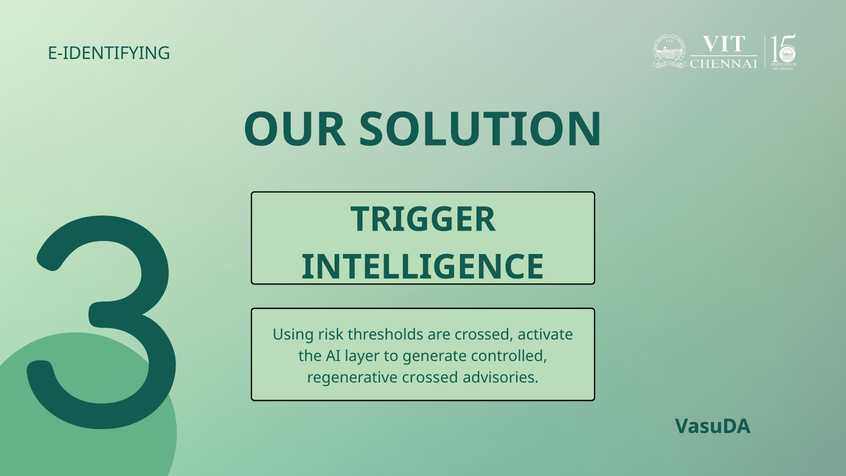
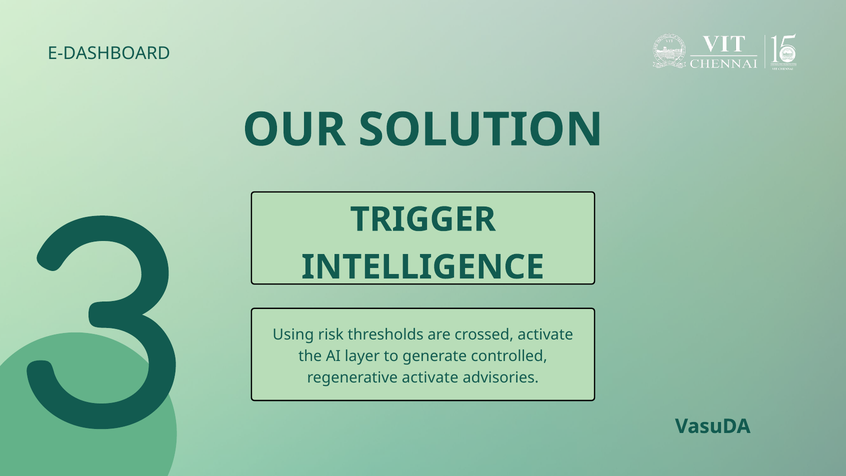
E-IDENTIFYING: E-IDENTIFYING -> E-DASHBOARD
regenerative crossed: crossed -> activate
